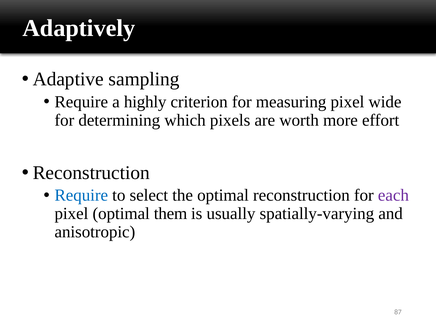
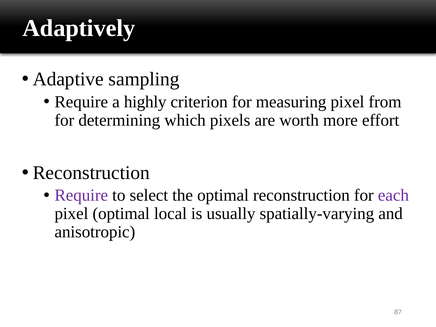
wide: wide -> from
Require at (81, 195) colour: blue -> purple
them: them -> local
